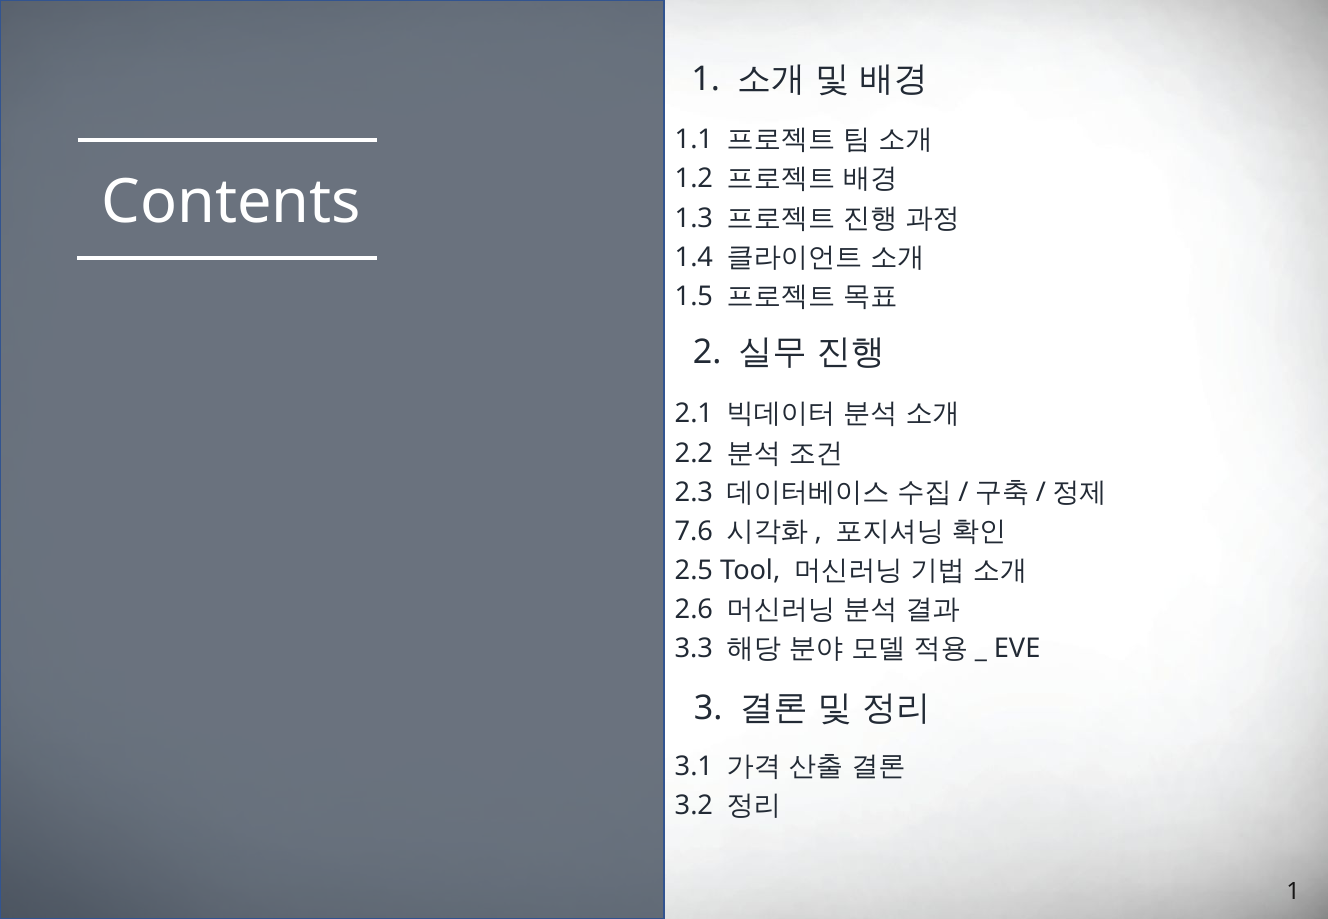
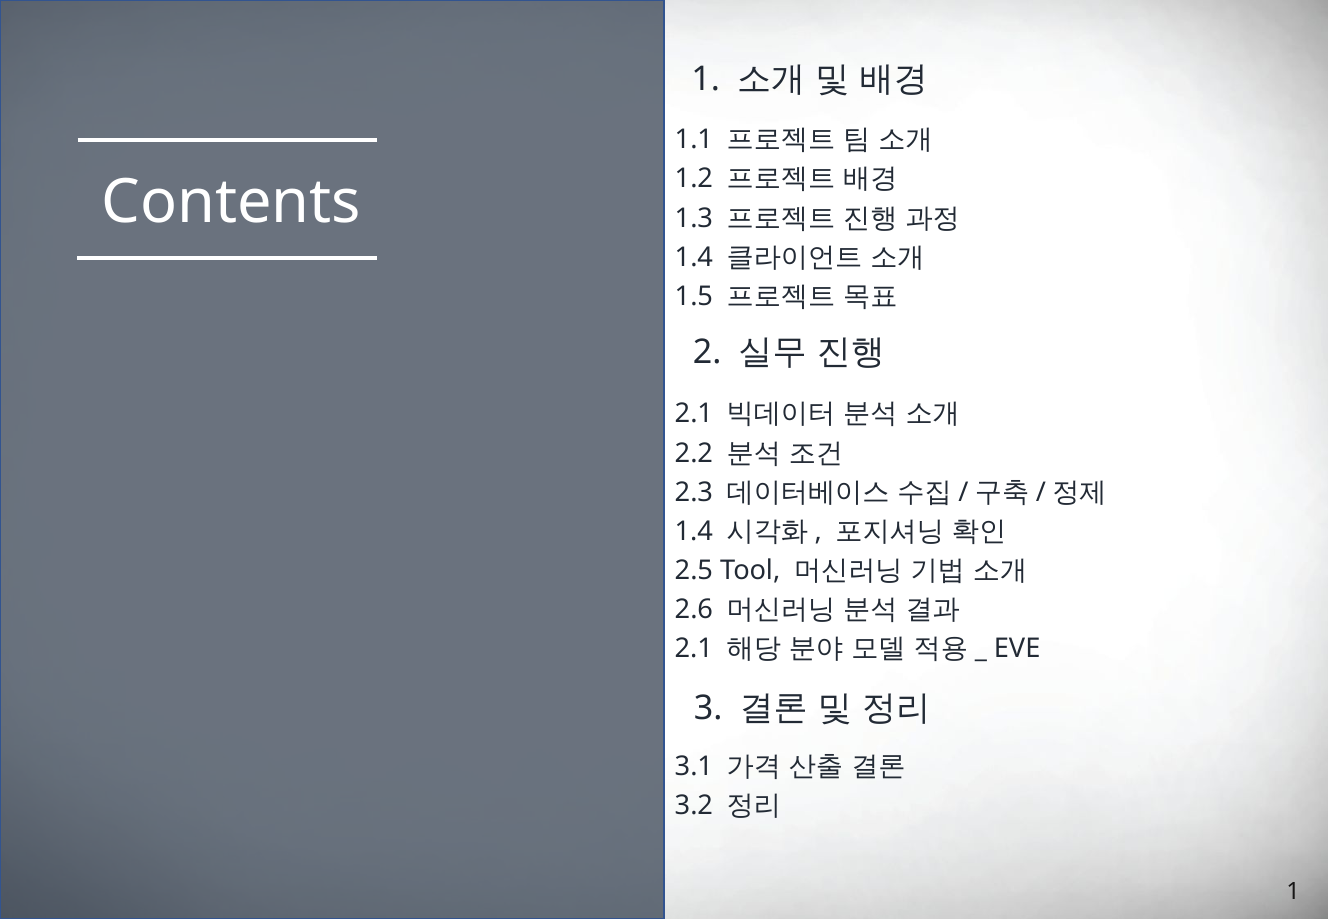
7.6 at (694, 532): 7.6 -> 1.4
3.3 at (694, 649): 3.3 -> 2.1
